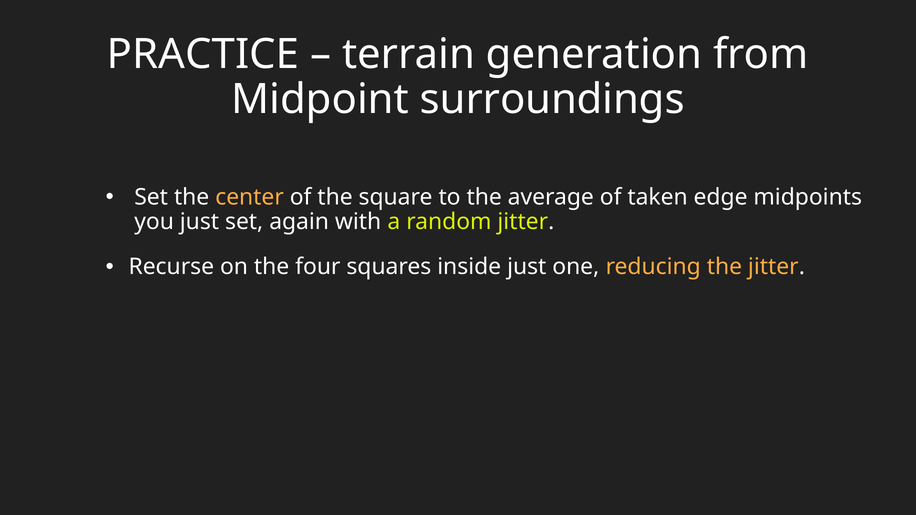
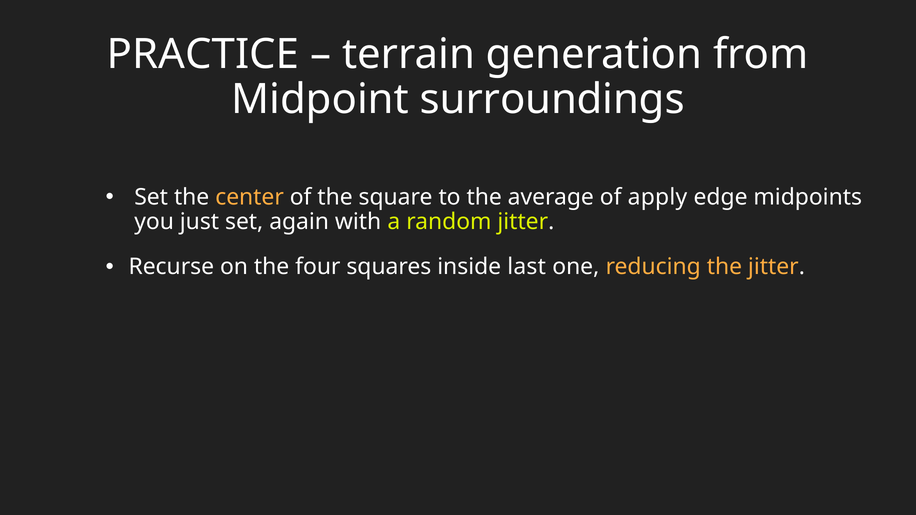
taken: taken -> apply
inside just: just -> last
